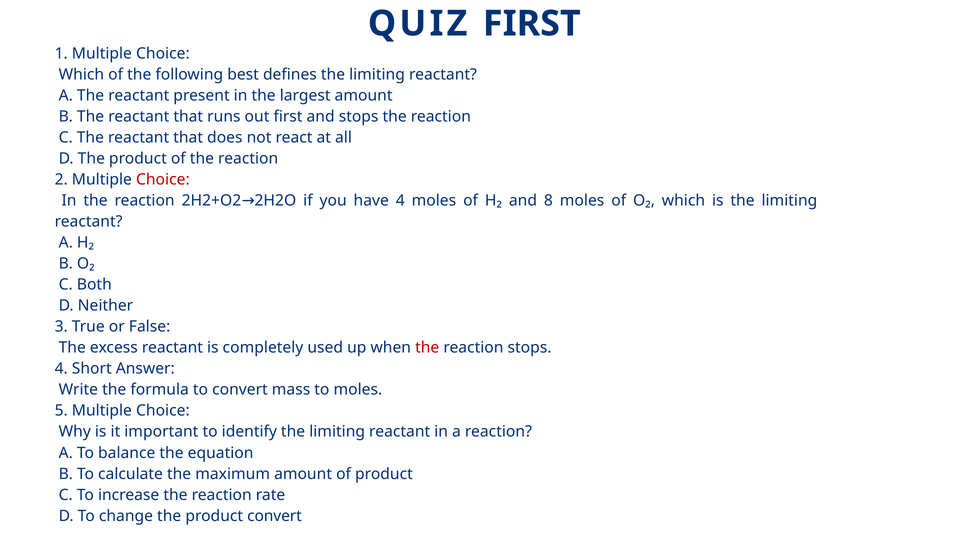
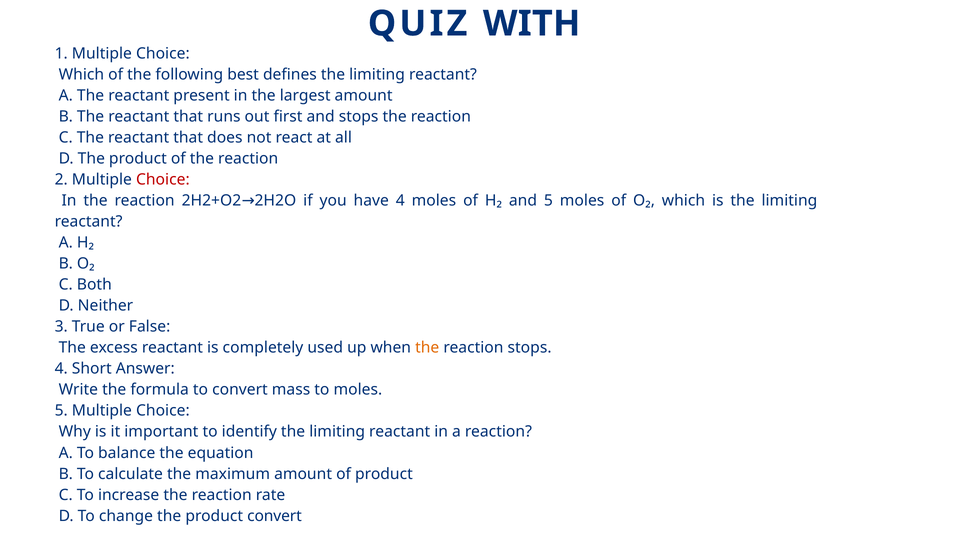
QUIZ FIRST: FIRST -> WITH
and 8: 8 -> 5
the at (427, 348) colour: red -> orange
